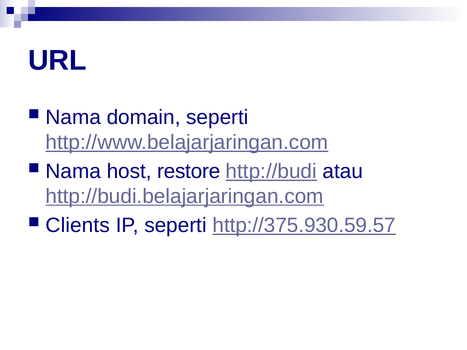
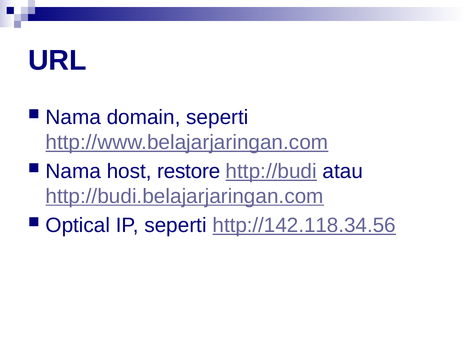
Clients: Clients -> Optical
http://375.930.59.57: http://375.930.59.57 -> http://142.118.34.56
